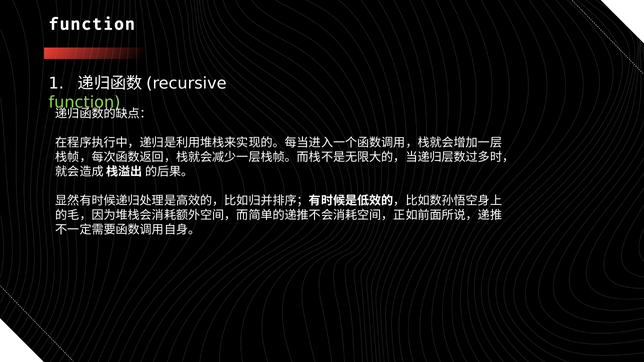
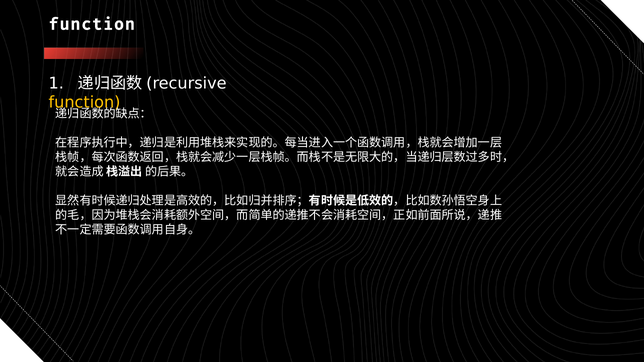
function at (85, 103) colour: light green -> yellow
